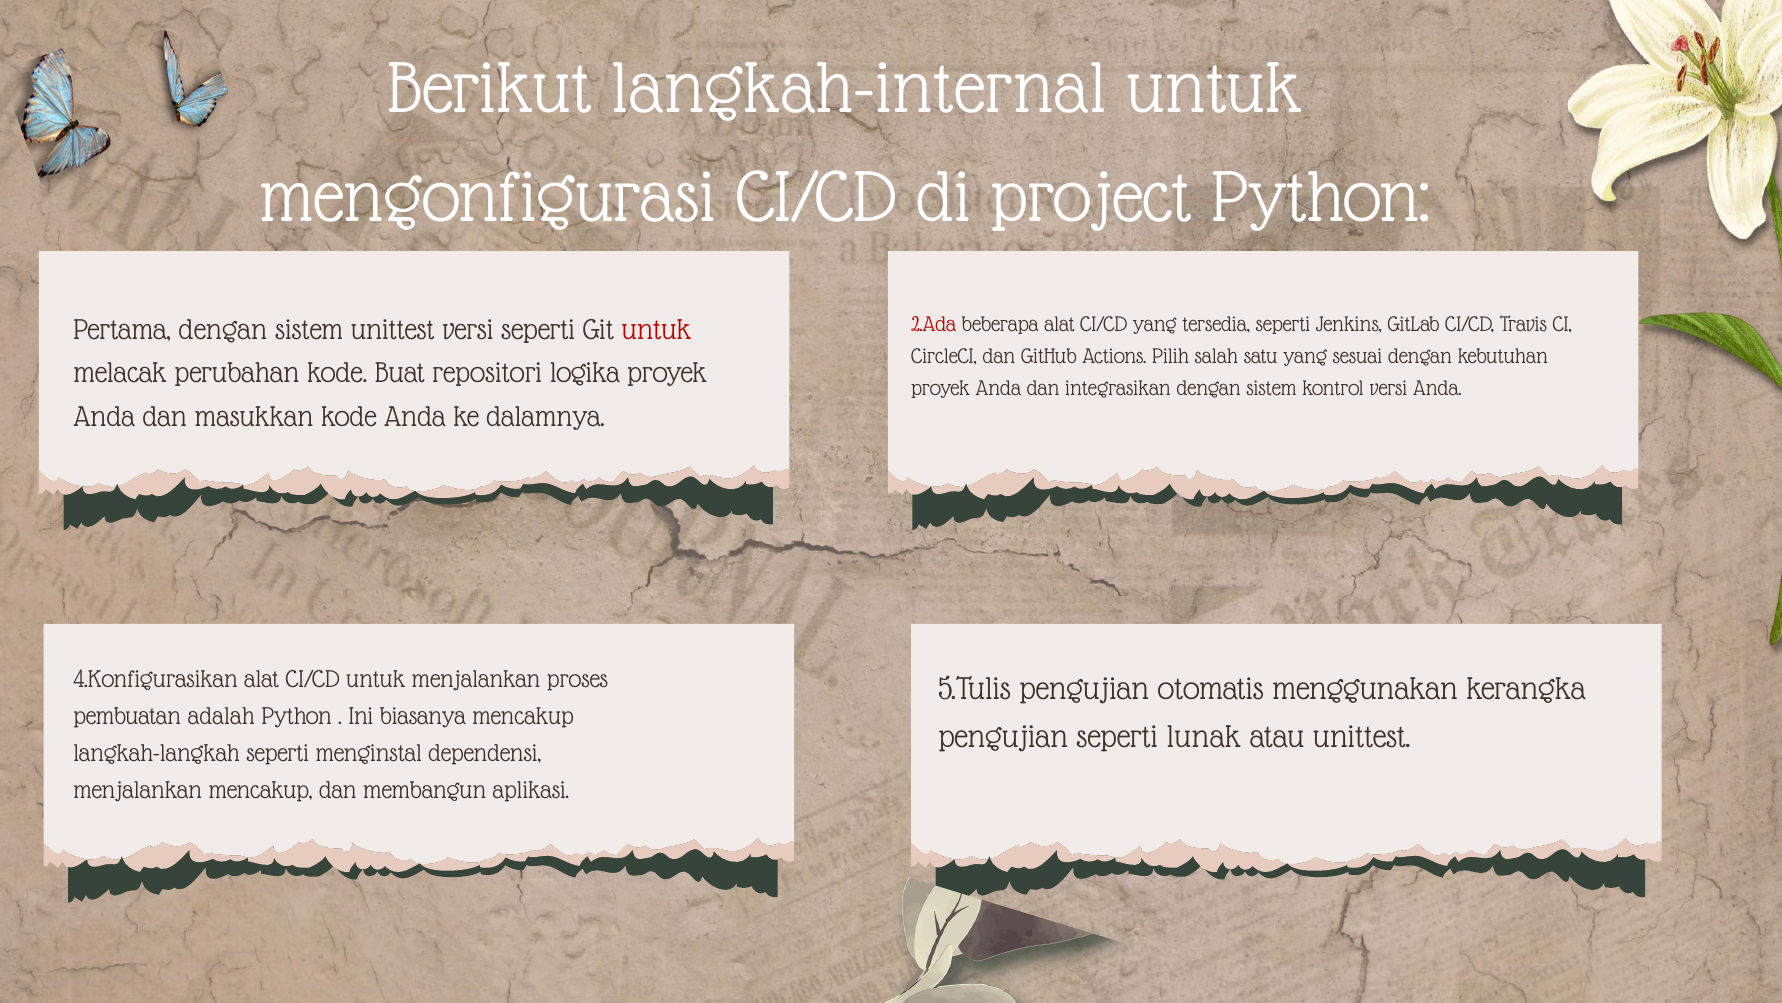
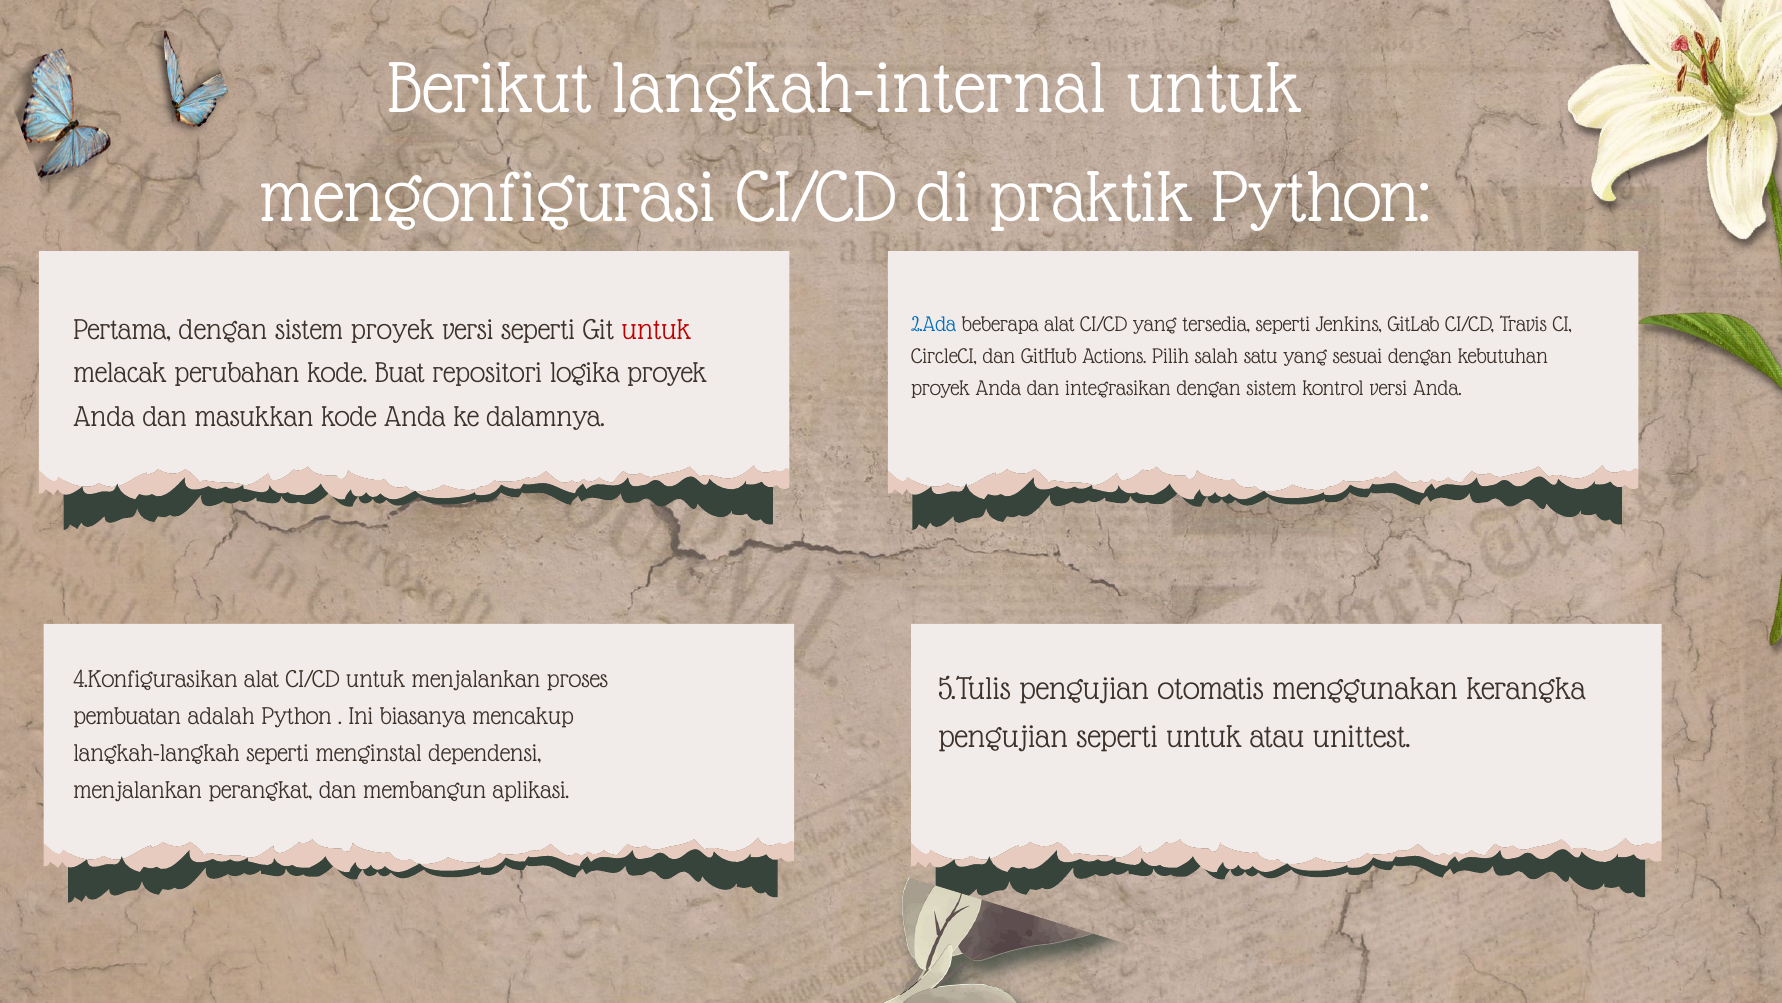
project: project -> praktik
2.Ada colour: red -> blue
sistem unittest: unittest -> proyek
seperti lunak: lunak -> untuk
menjalankan mencakup: mencakup -> perangkat
